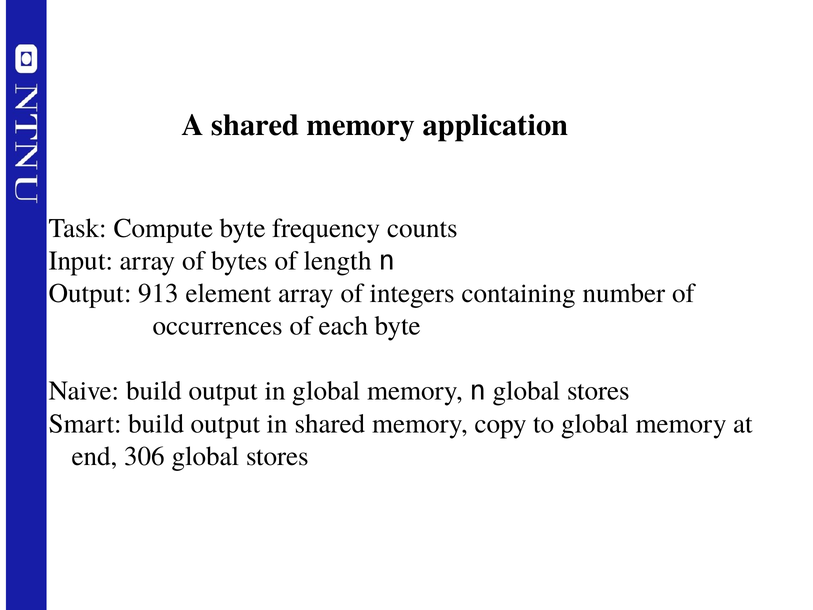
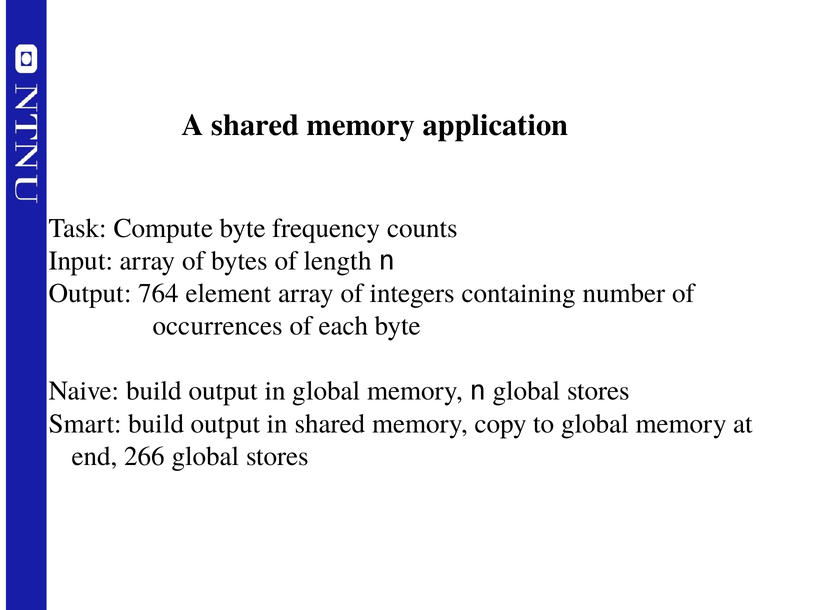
913: 913 -> 764
306: 306 -> 266
